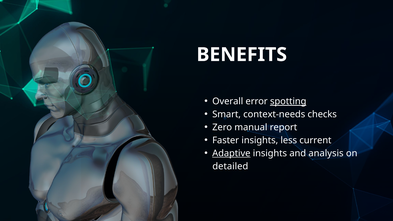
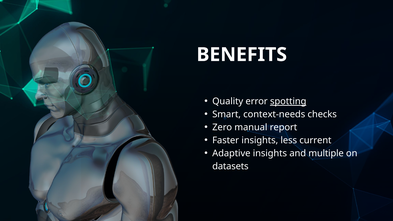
Overall: Overall -> Quality
Adaptive underline: present -> none
analysis: analysis -> multiple
detailed: detailed -> datasets
